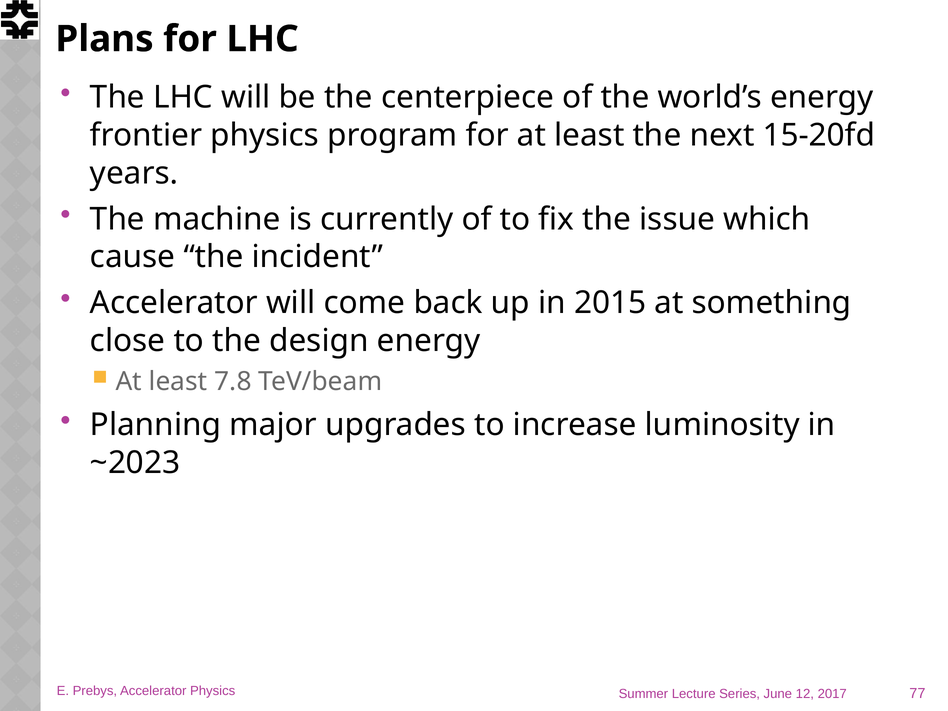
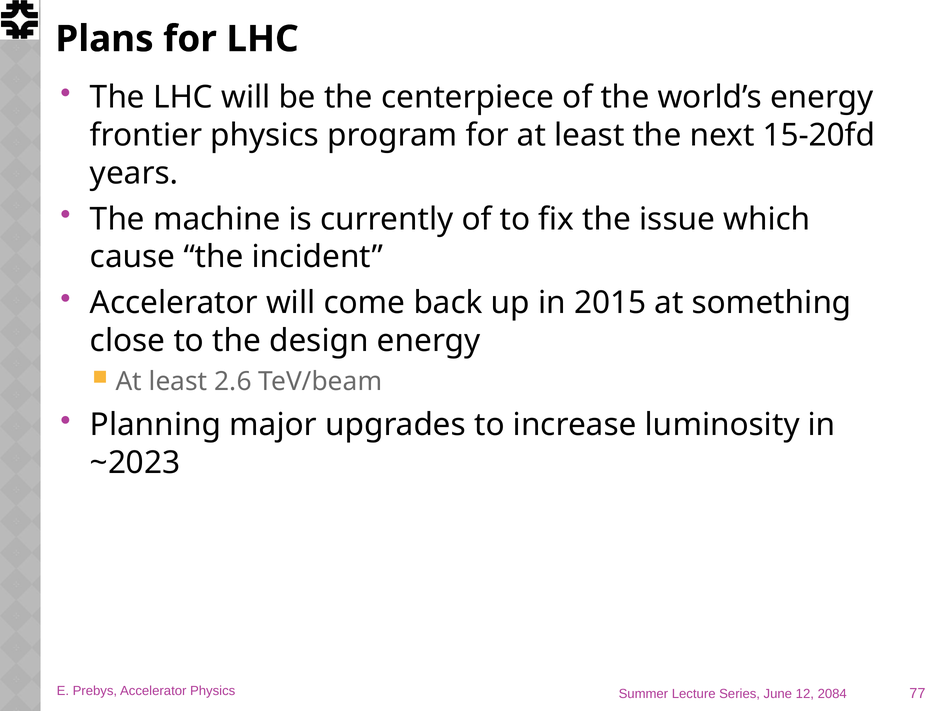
7.8: 7.8 -> 2.6
2017: 2017 -> 2084
